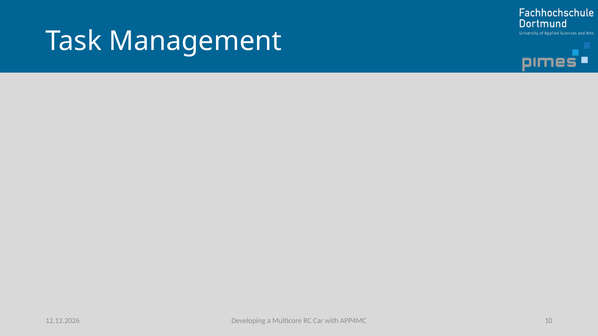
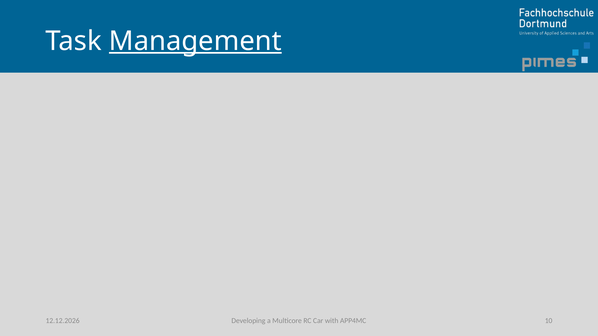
Management underline: none -> present
